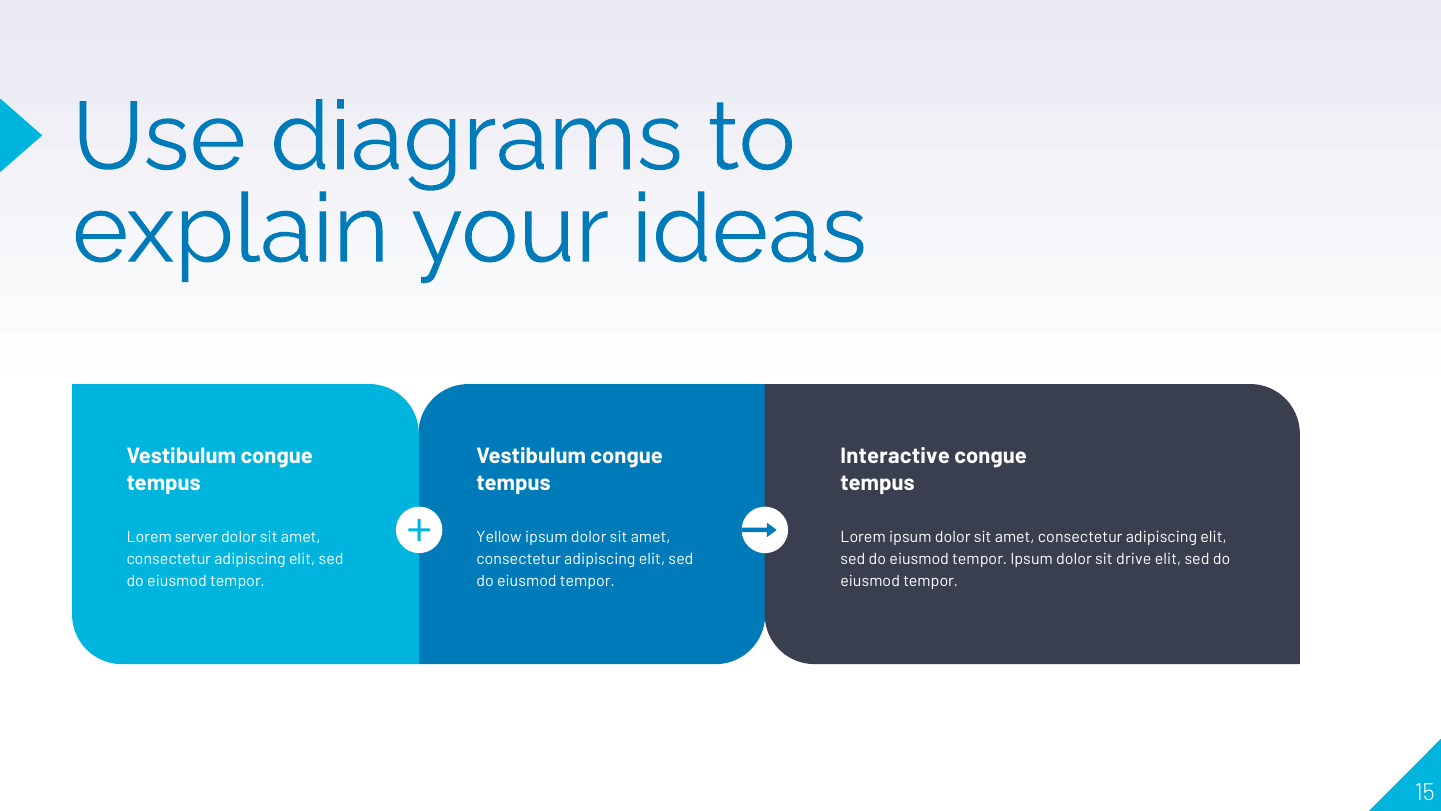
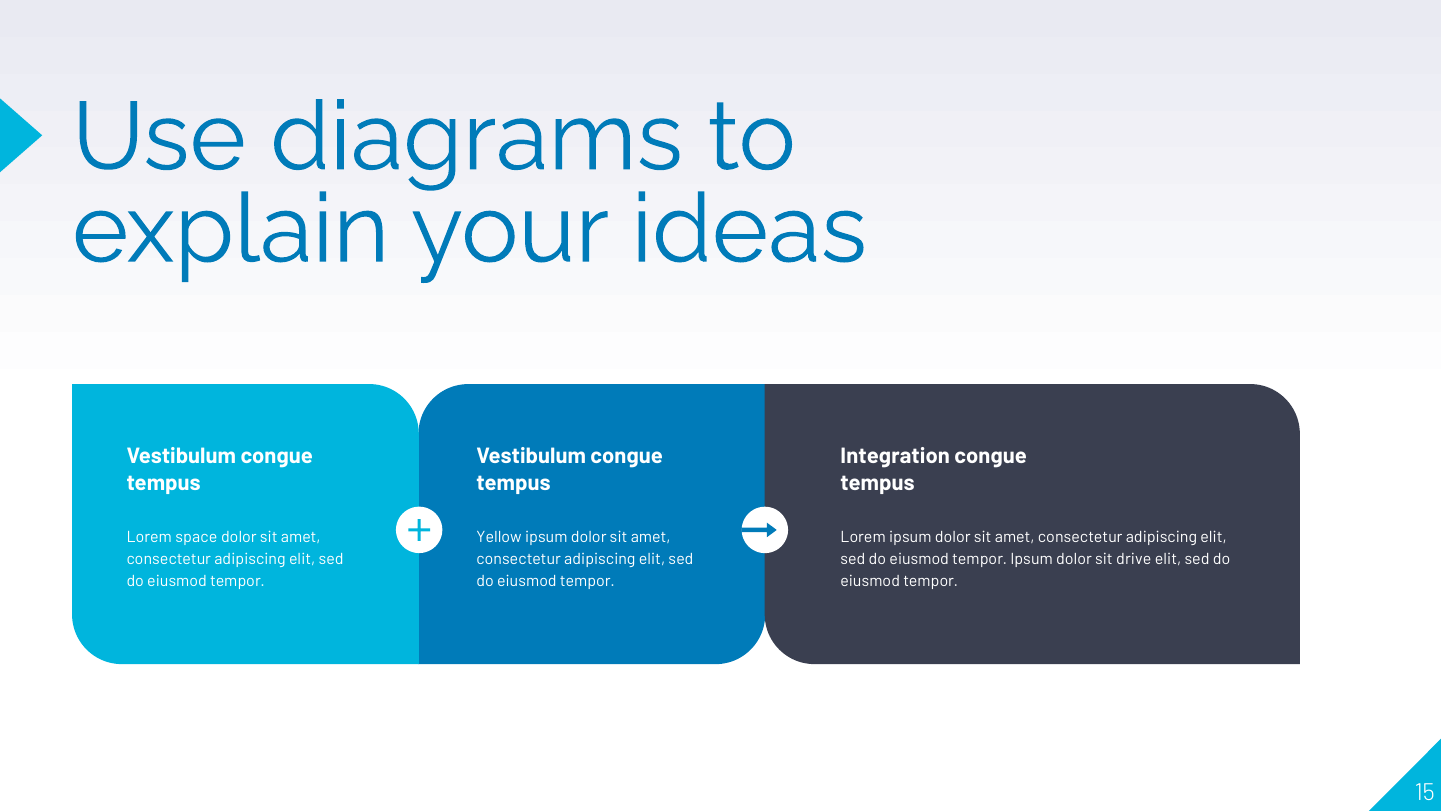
Interactive: Interactive -> Integration
server: server -> space
